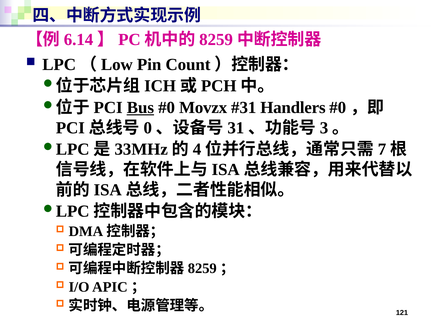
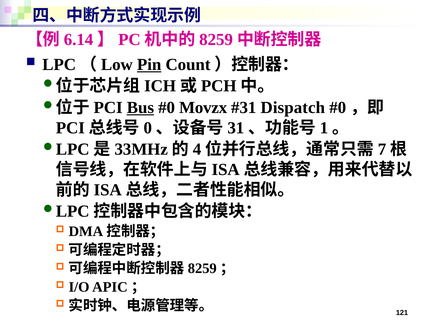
Pin underline: none -> present
Handlers: Handlers -> Dispatch
3: 3 -> 1
